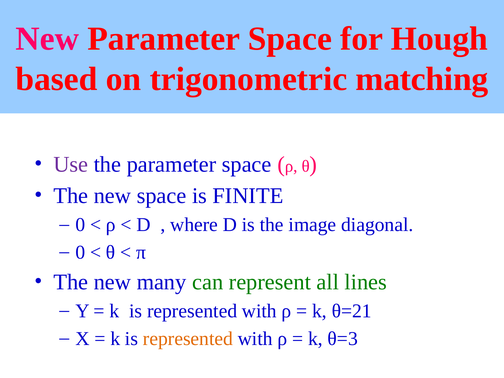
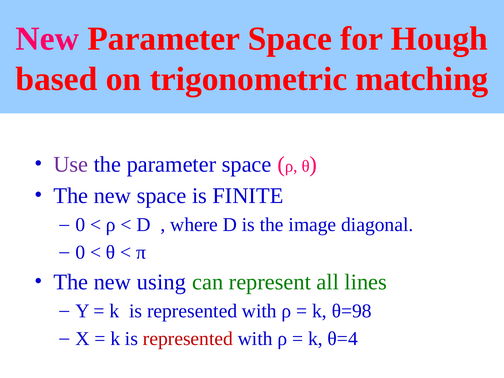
many: many -> using
θ=21: θ=21 -> θ=98
represented at (188, 339) colour: orange -> red
θ=3: θ=3 -> θ=4
